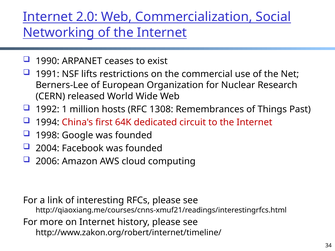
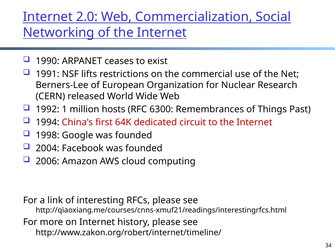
1308: 1308 -> 6300
